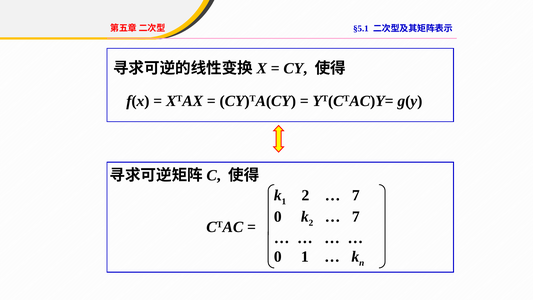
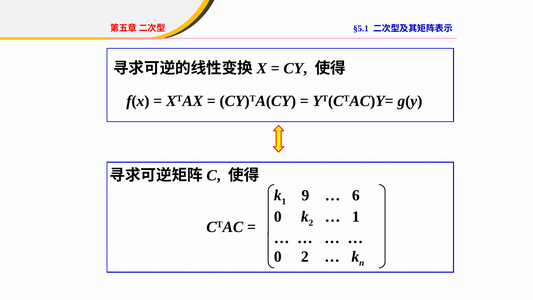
2 at (305, 195): 2 -> 9
7 at (356, 195): 7 -> 6
7 at (356, 217): 7 -> 1
0 1: 1 -> 2
